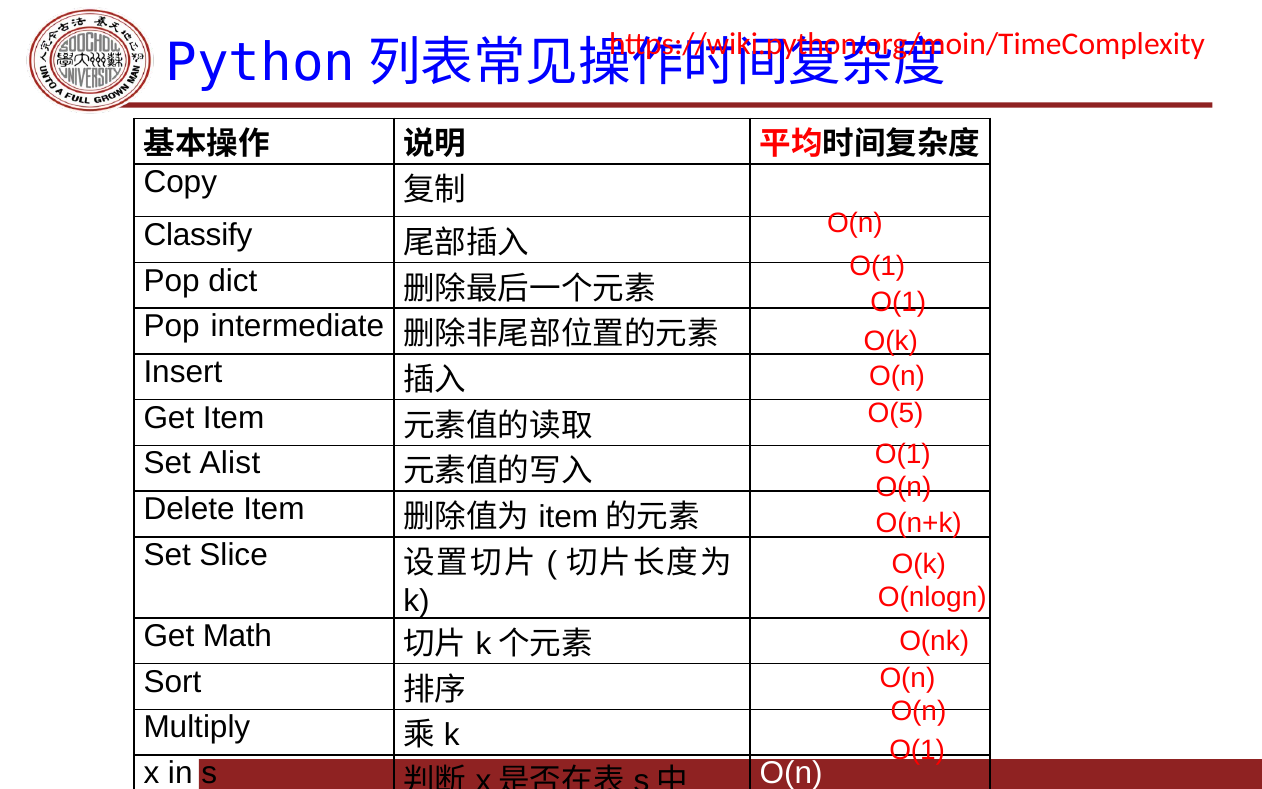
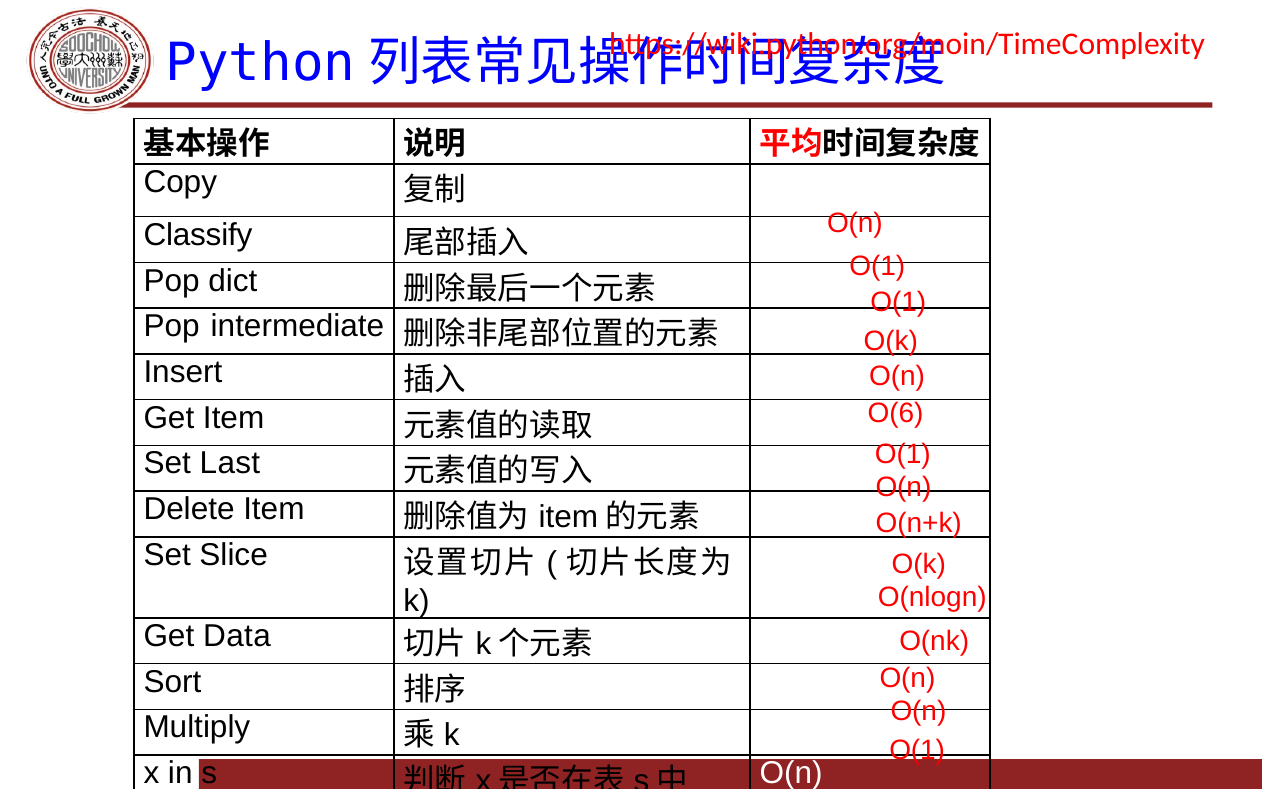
O(5: O(5 -> O(6
Alist: Alist -> Last
Math: Math -> Data
